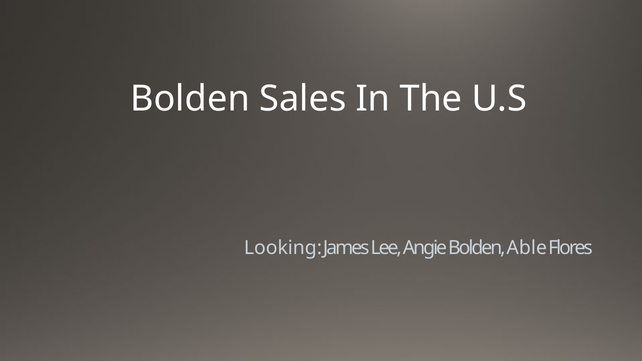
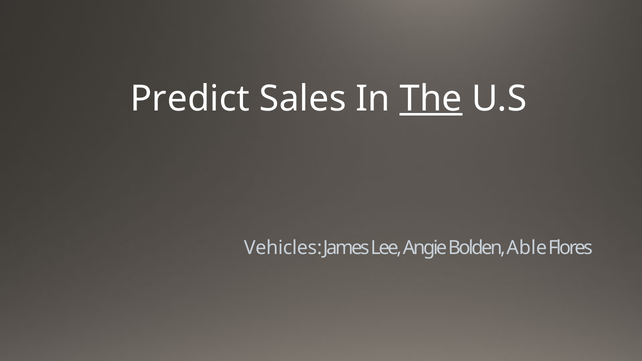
Bolden at (190, 99): Bolden -> Predict
The underline: none -> present
Looking: Looking -> Vehicles
